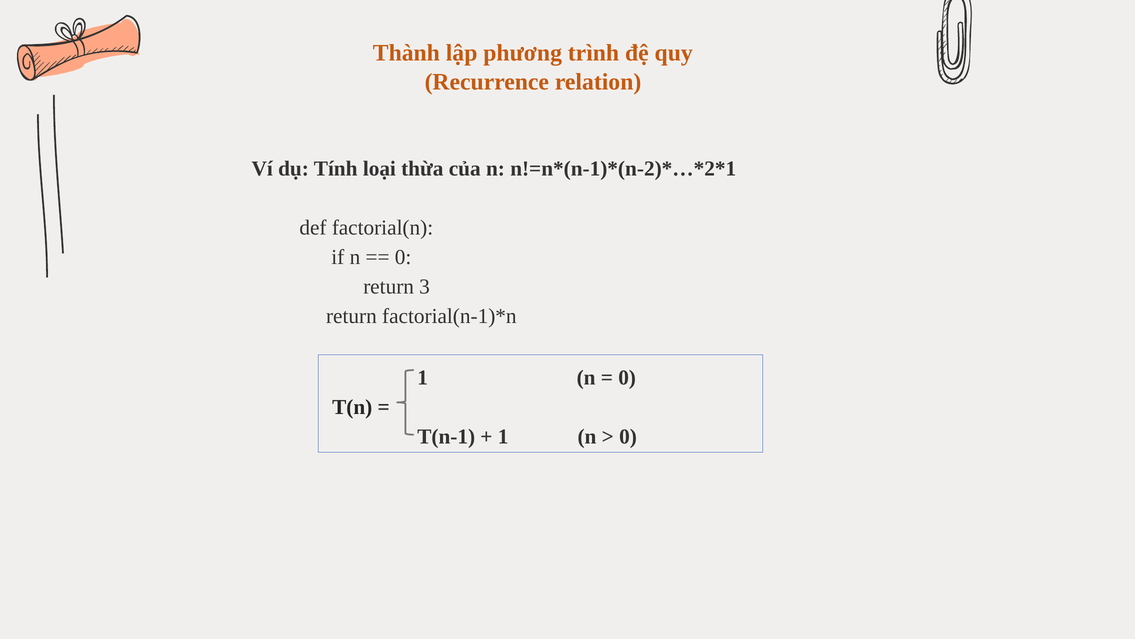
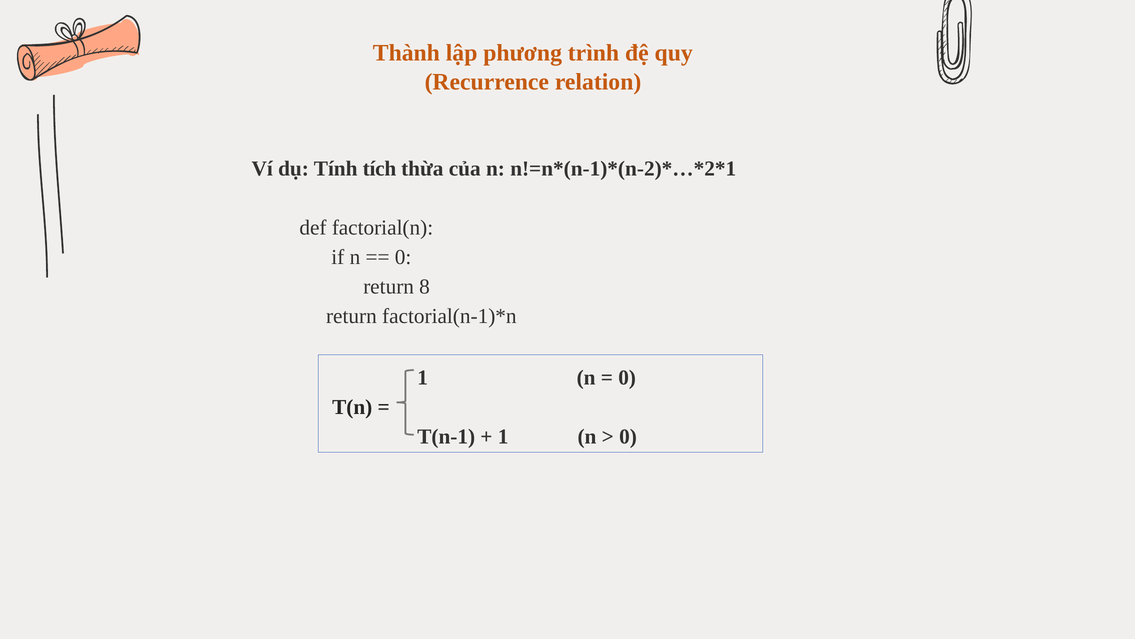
loại: loại -> tích
3: 3 -> 8
